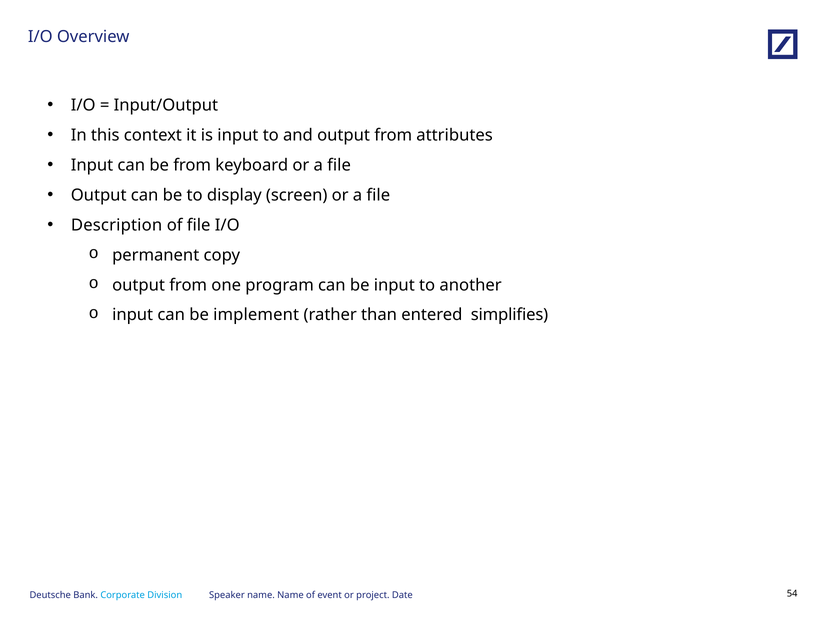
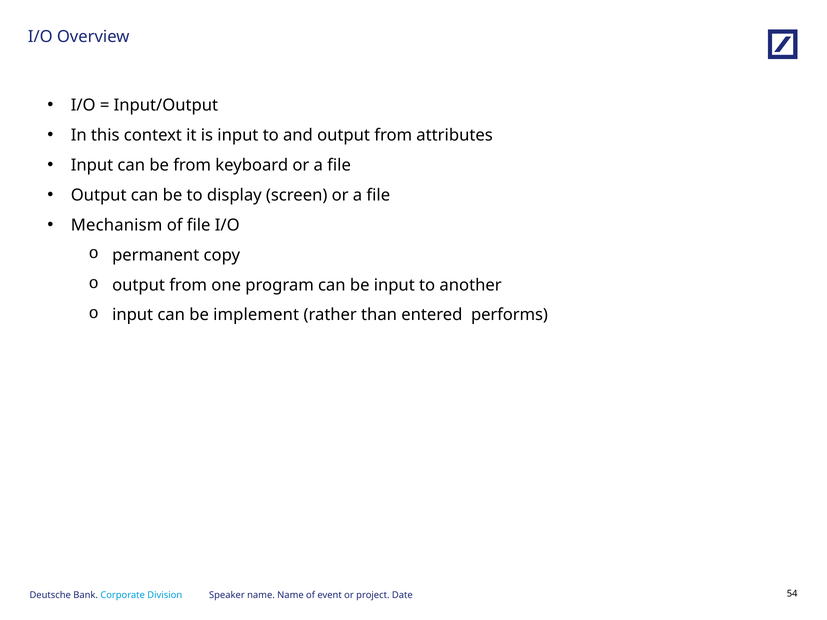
Description: Description -> Mechanism
simplifies: simplifies -> performs
